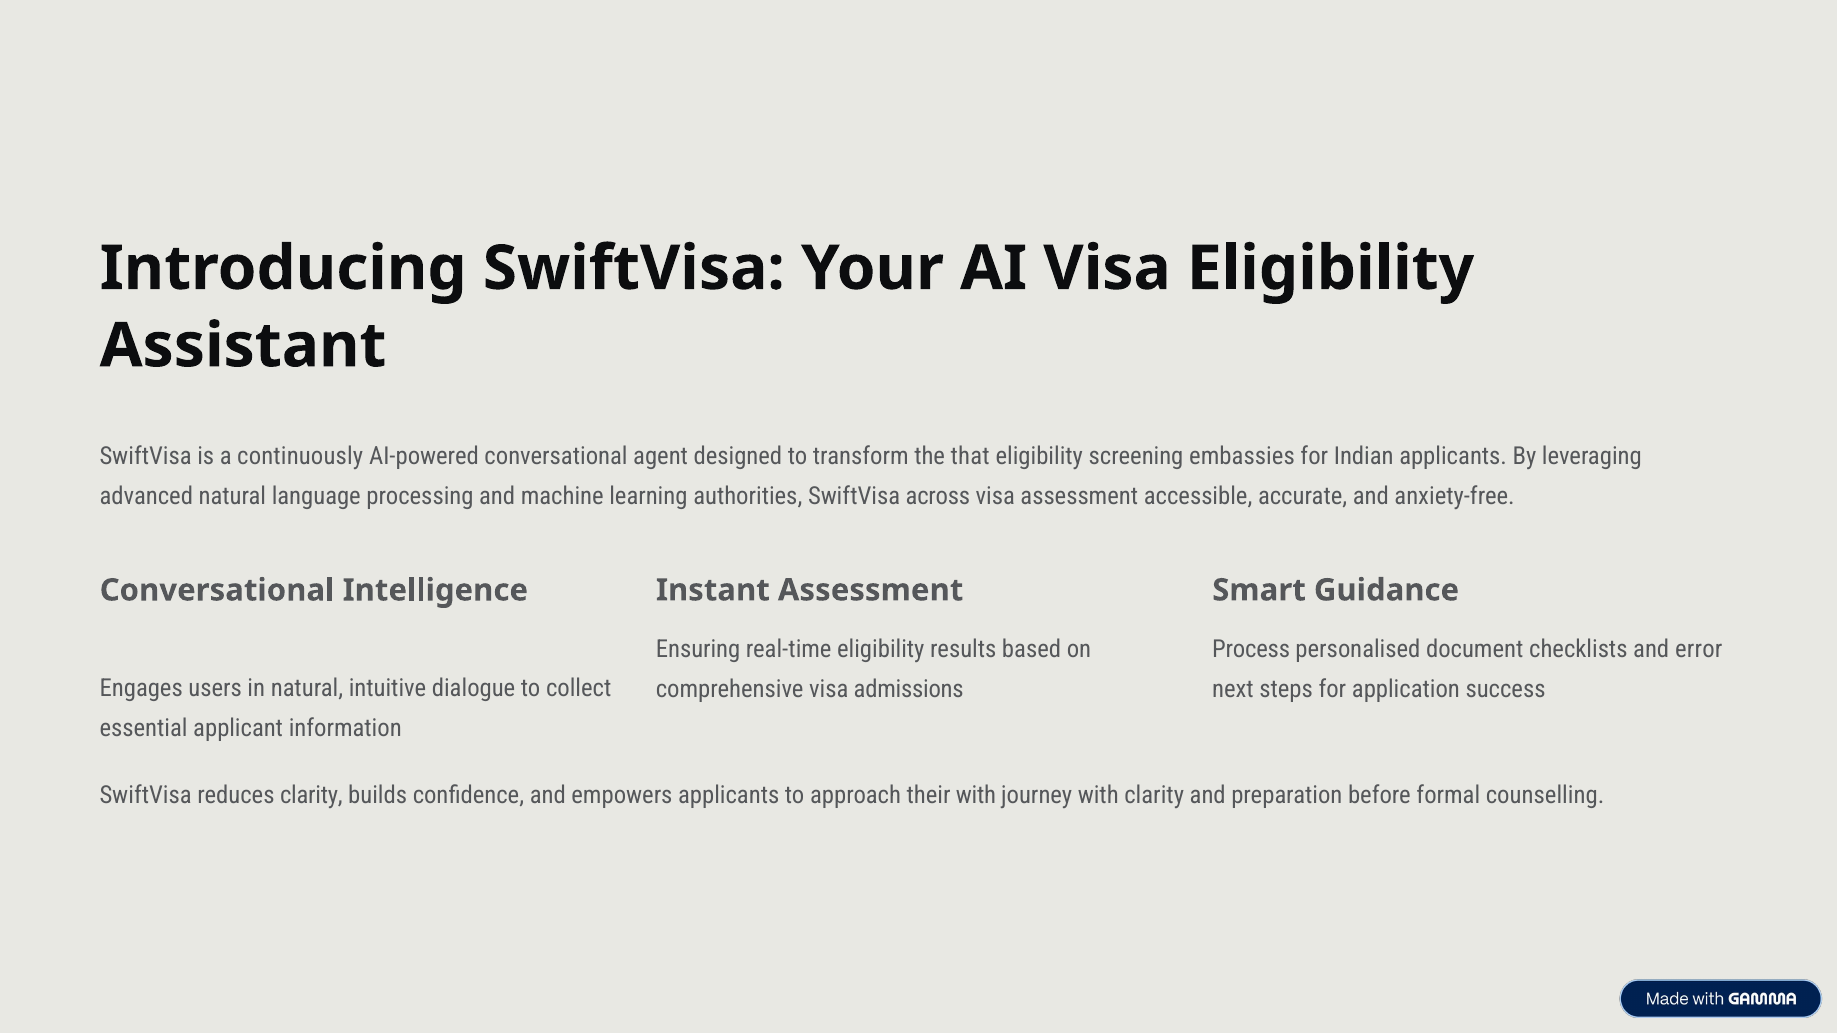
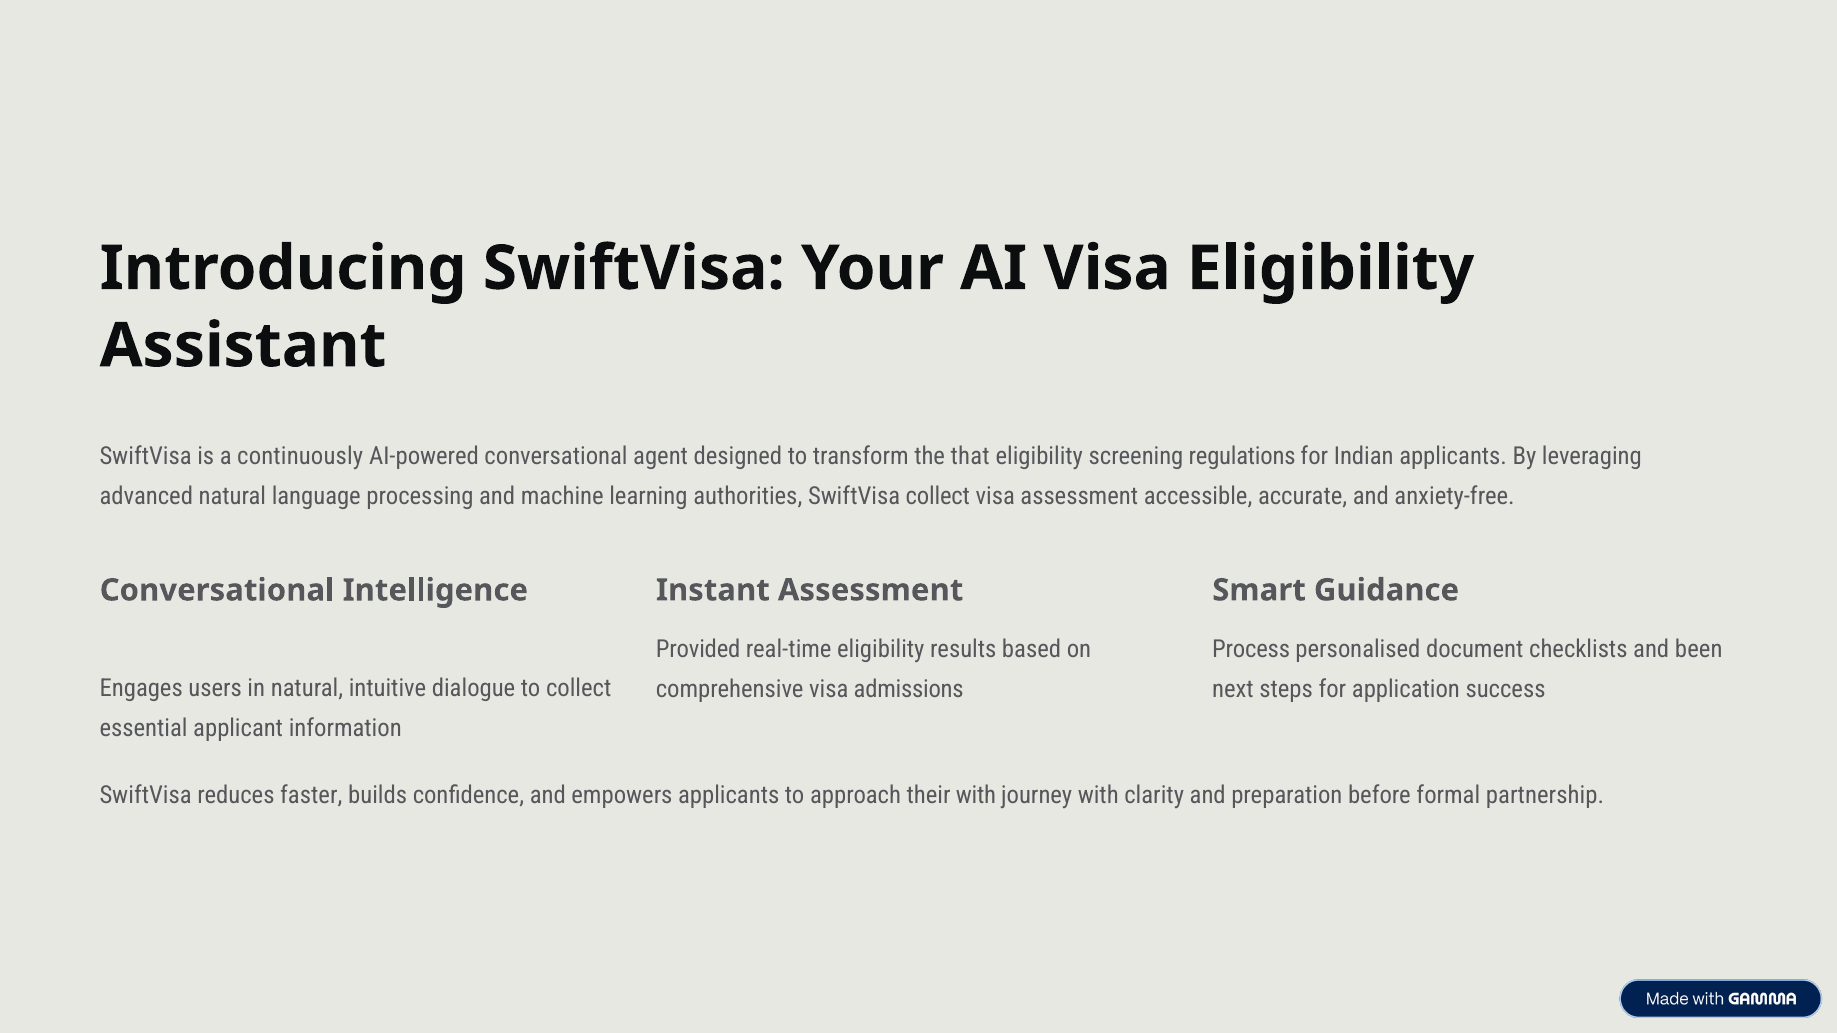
embassies: embassies -> regulations
SwiftVisa across: across -> collect
Ensuring: Ensuring -> Provided
error: error -> been
reduces clarity: clarity -> faster
counselling: counselling -> partnership
